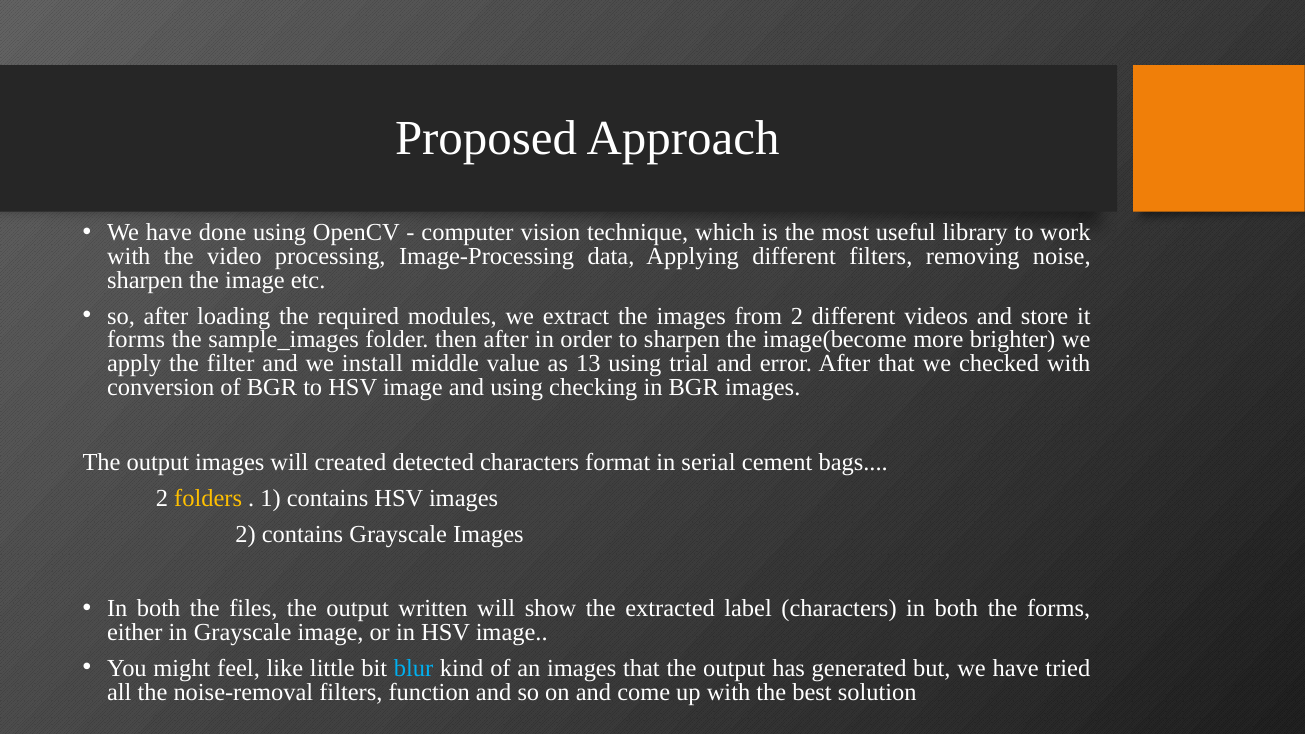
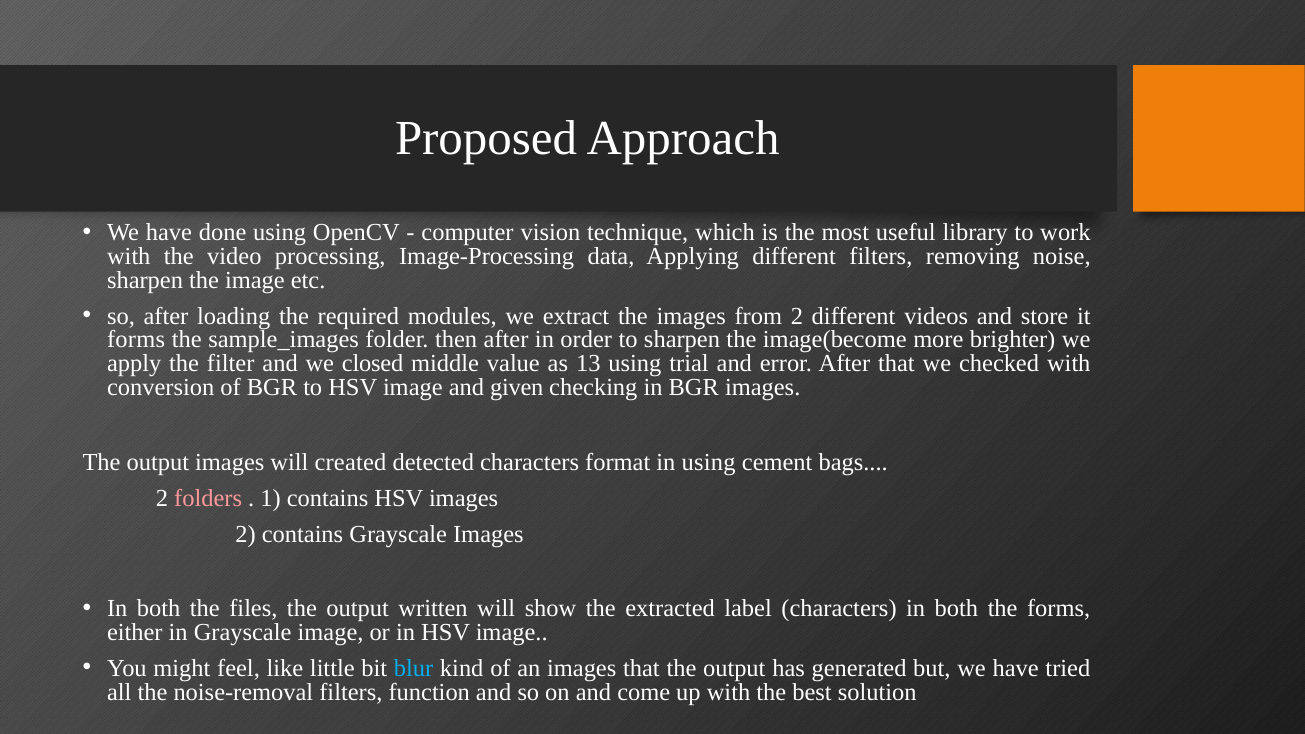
install: install -> closed
and using: using -> given
in serial: serial -> using
folders colour: yellow -> pink
